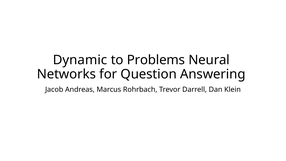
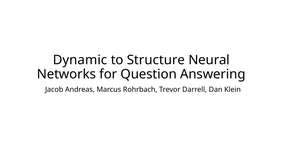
Problems: Problems -> Structure
